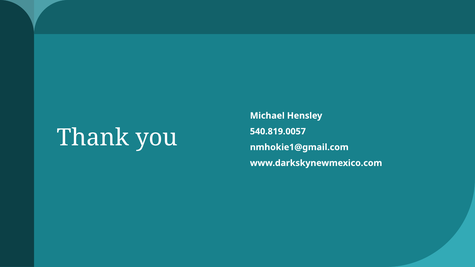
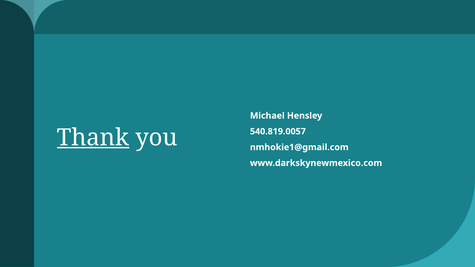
Thank underline: none -> present
